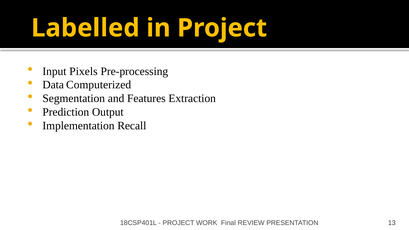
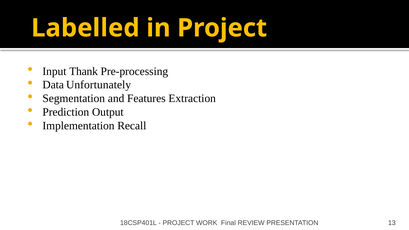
Pixels: Pixels -> Thank
Computerized: Computerized -> Unfortunately
